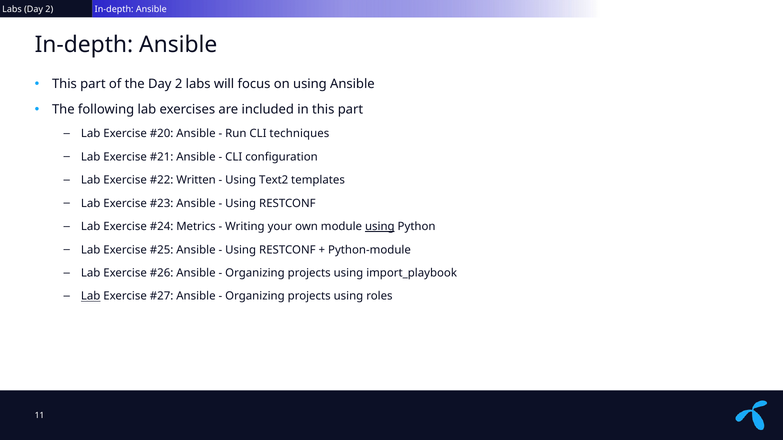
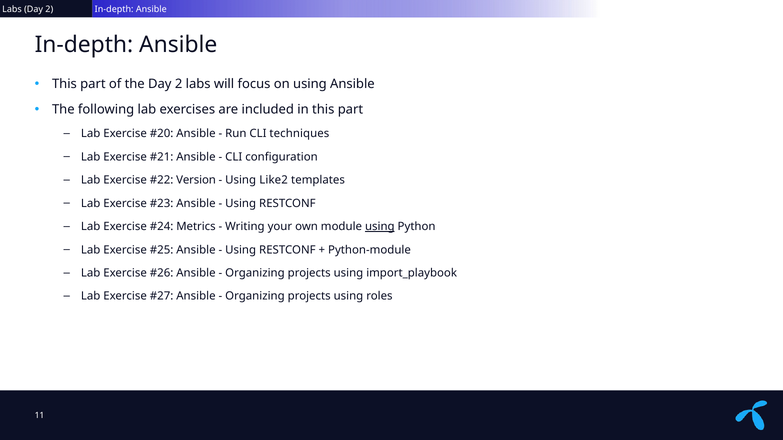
Written: Written -> Version
Text2: Text2 -> Like2
Lab at (91, 297) underline: present -> none
